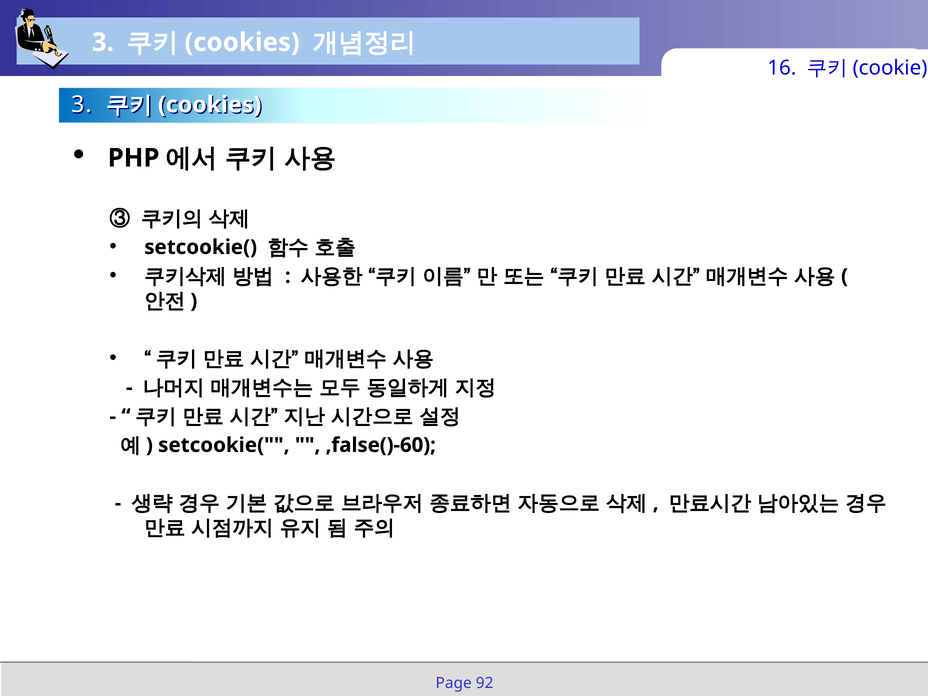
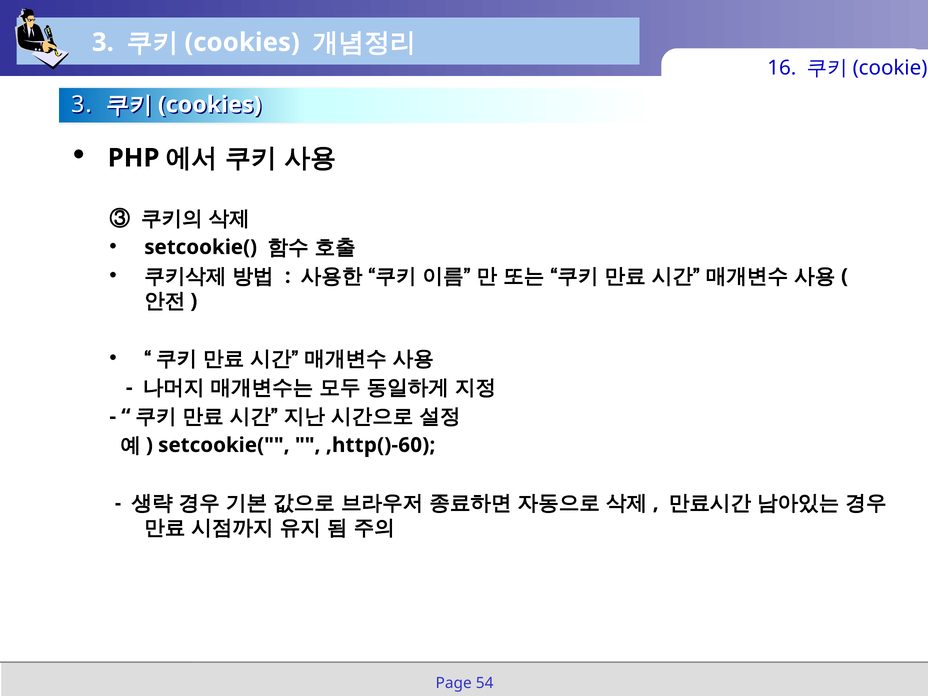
,false()-60: ,false()-60 -> ,http()-60
92: 92 -> 54
